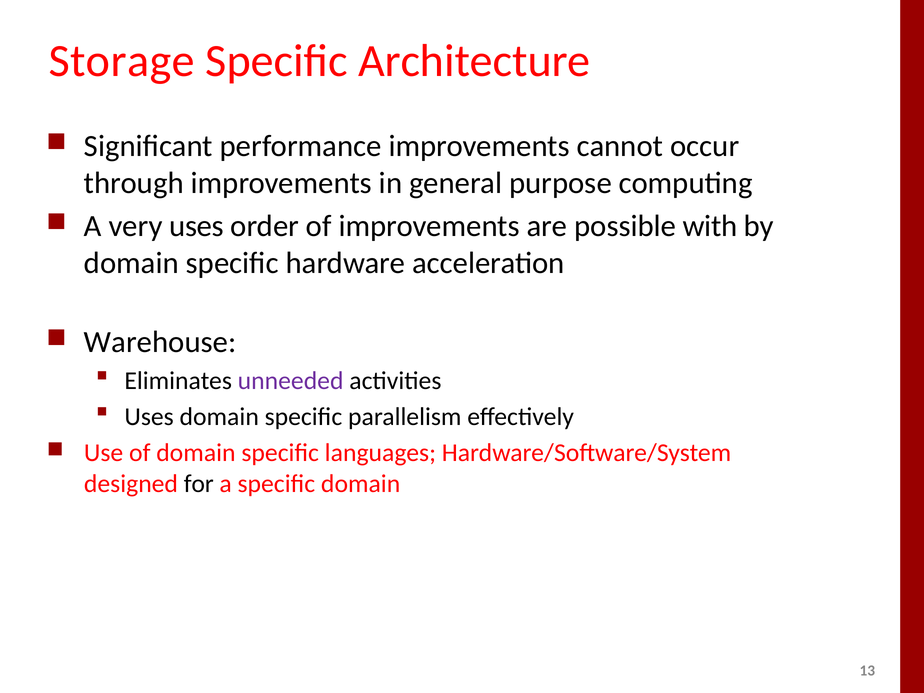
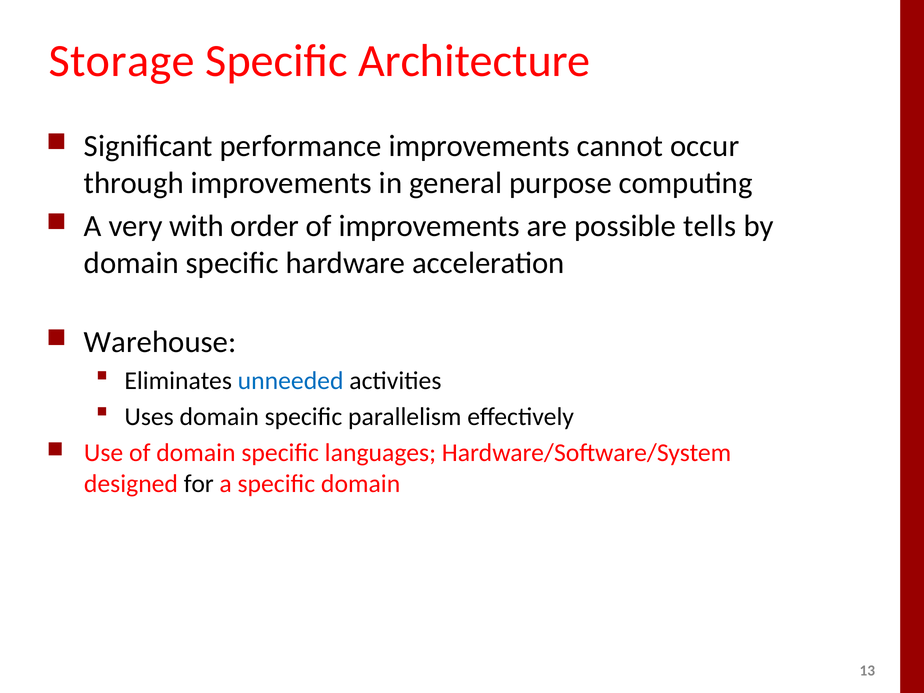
very uses: uses -> with
with: with -> tells
unneeded colour: purple -> blue
